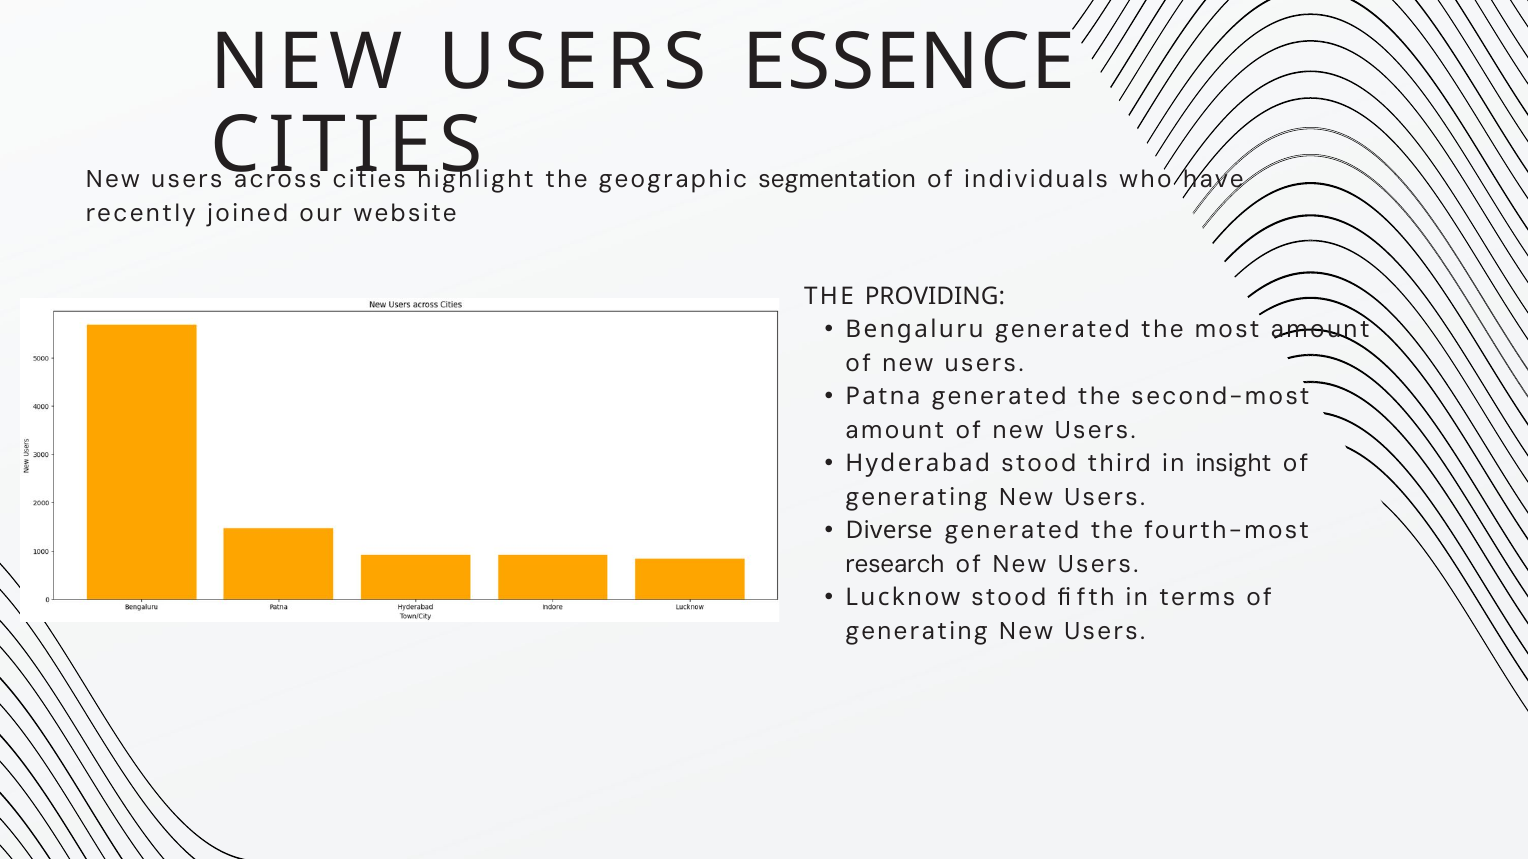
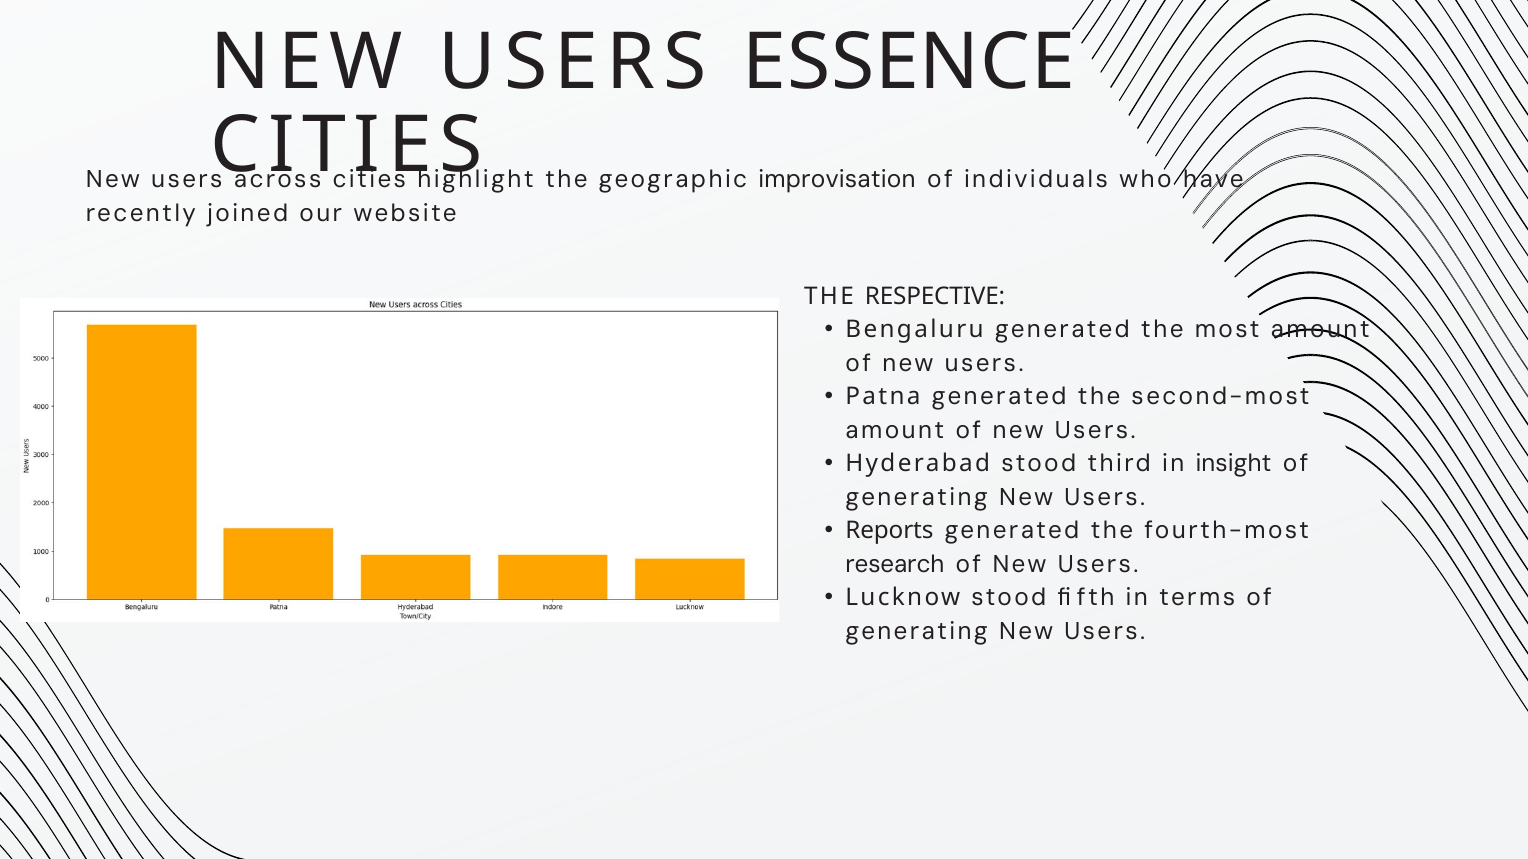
segmentation: segmentation -> improvisation
PROVIDING: PROVIDING -> RESPECTIVE
Diverse: Diverse -> Reports
